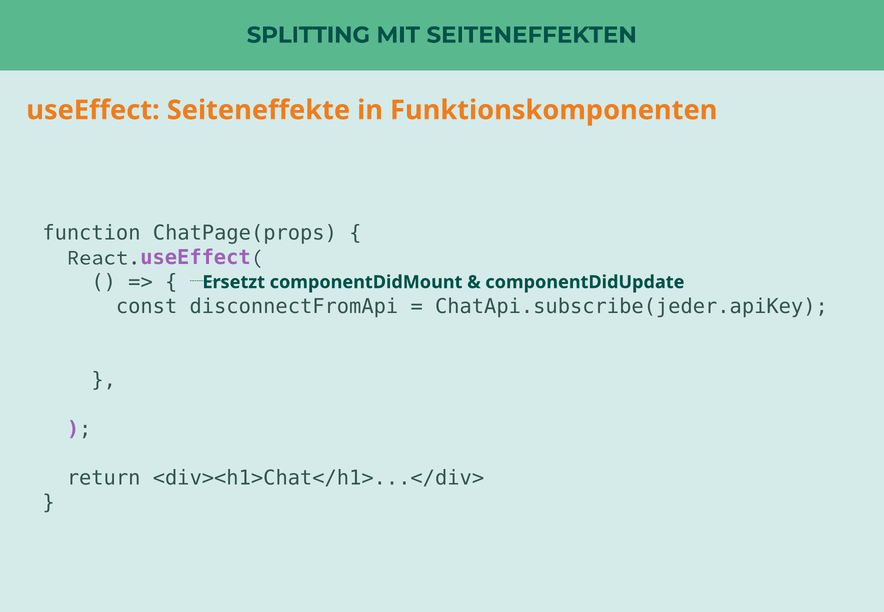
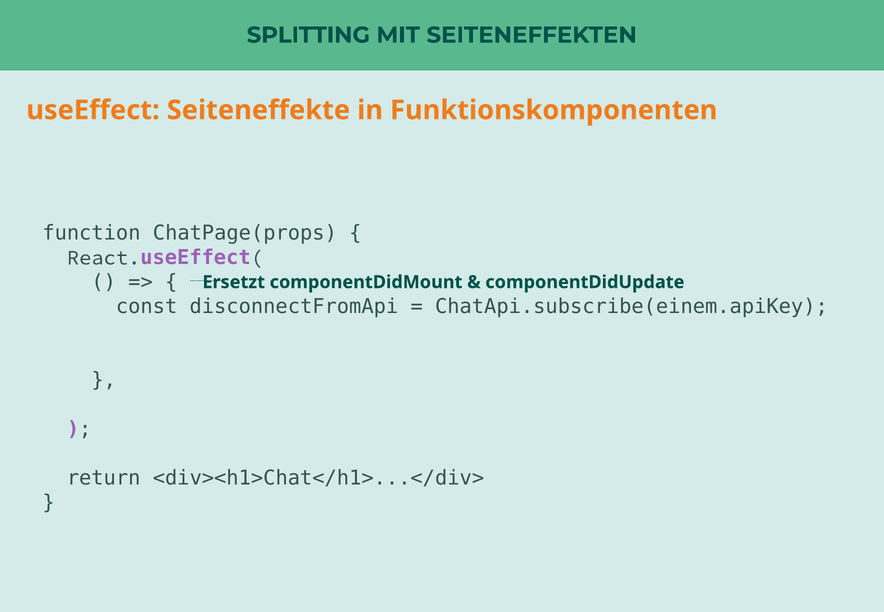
ChatApi.subscribe(jeder.apiKey: ChatApi.subscribe(jeder.apiKey -> ChatApi.subscribe(einem.apiKey
